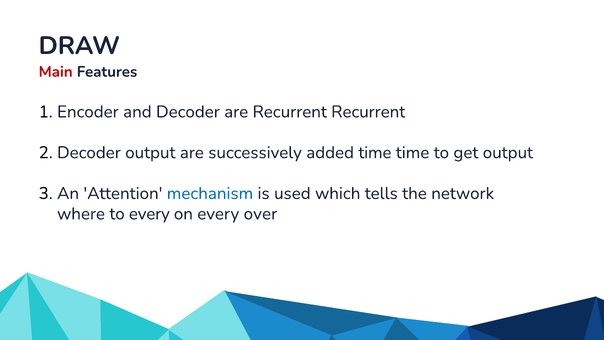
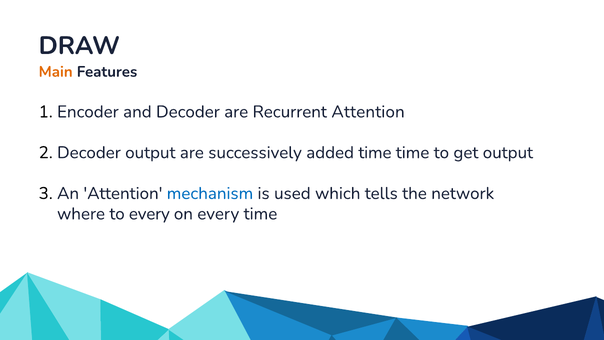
Main colour: red -> orange
Recurrent Recurrent: Recurrent -> Attention
every over: over -> time
